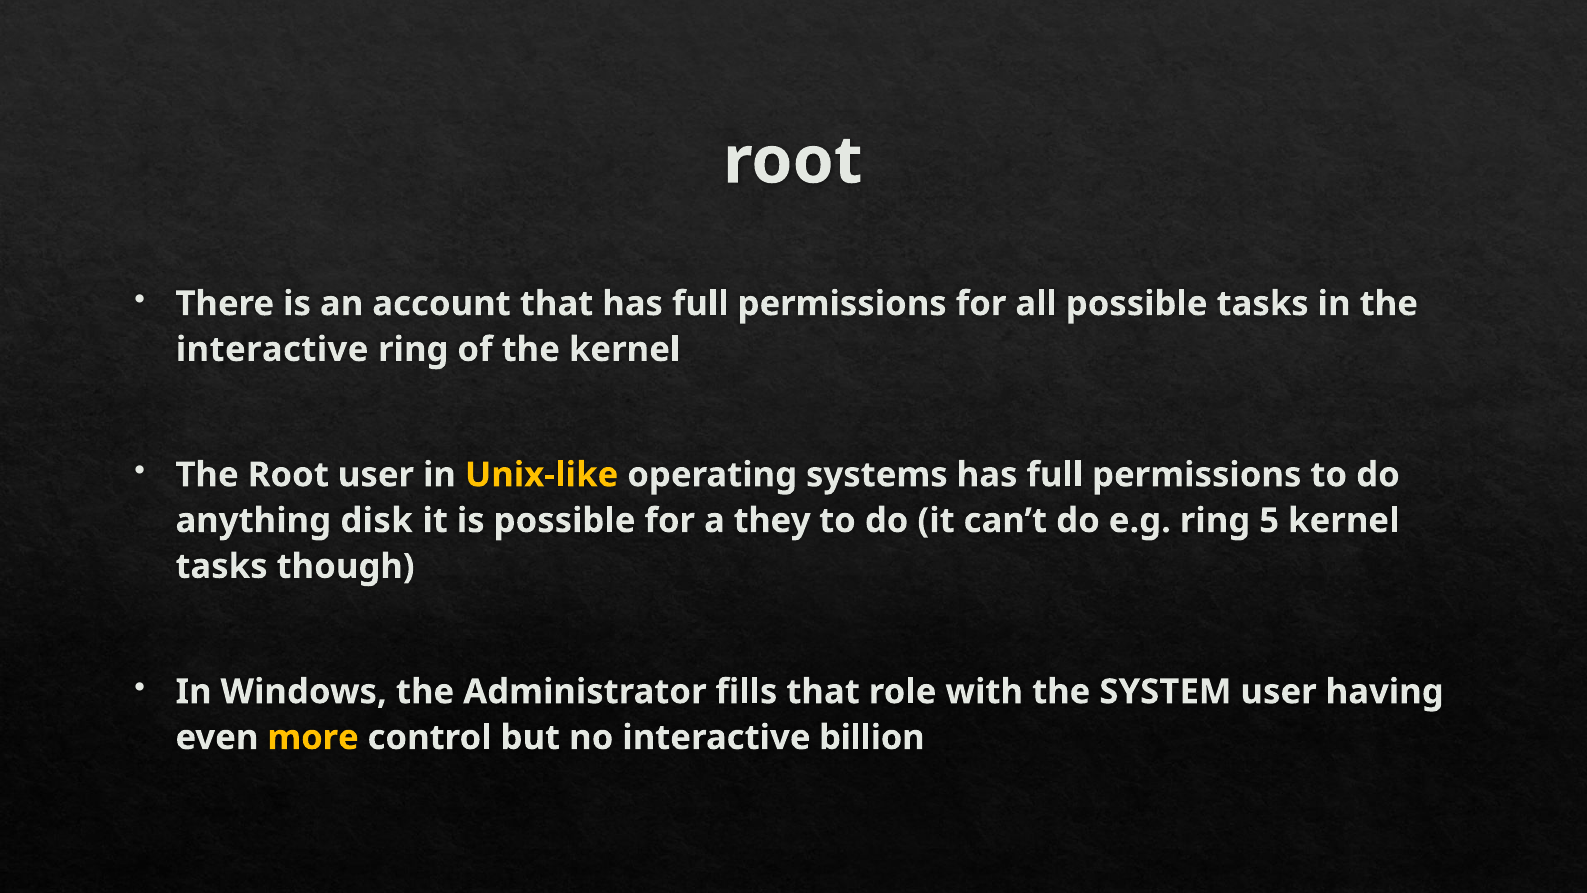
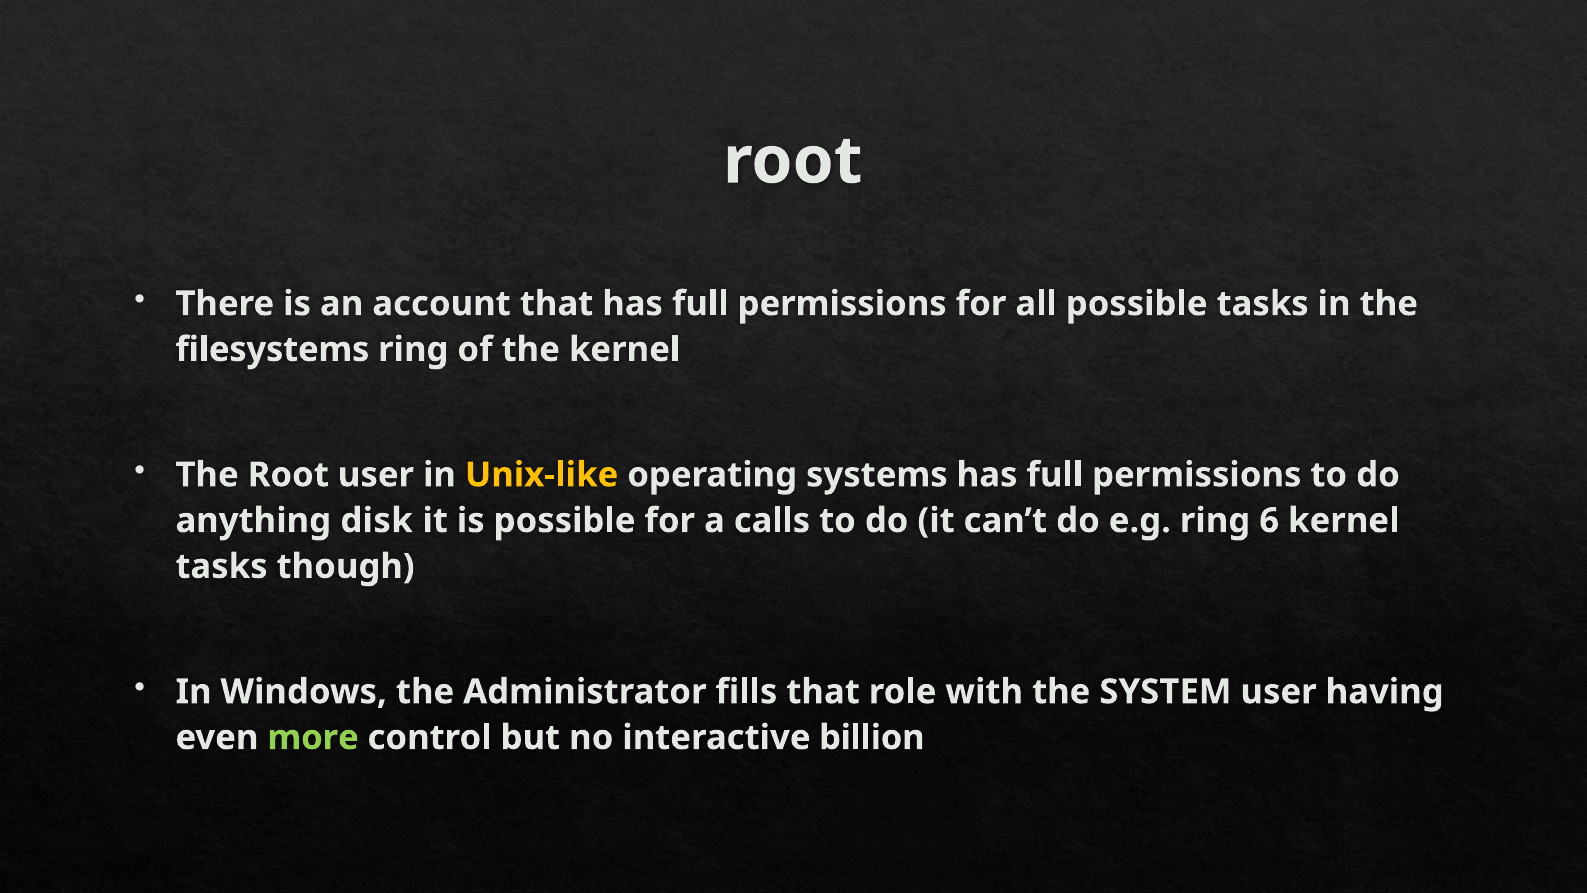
interactive at (272, 349): interactive -> filesystems
they: they -> calls
5: 5 -> 6
more colour: yellow -> light green
